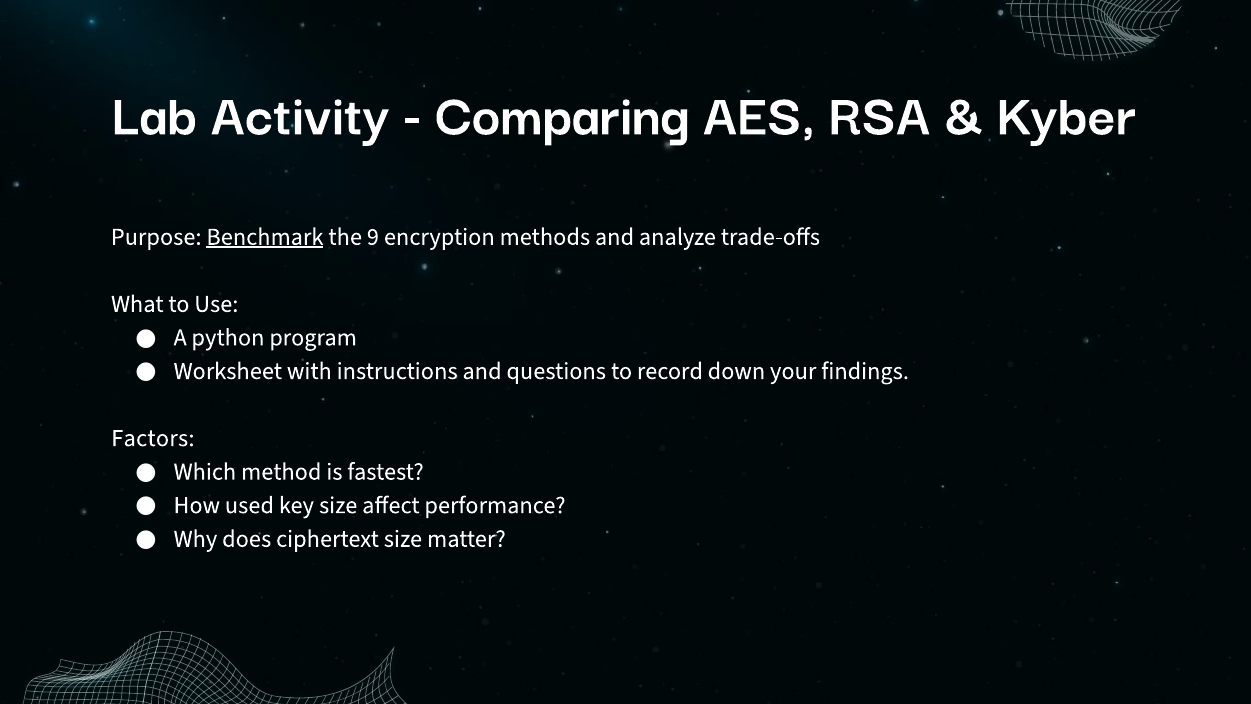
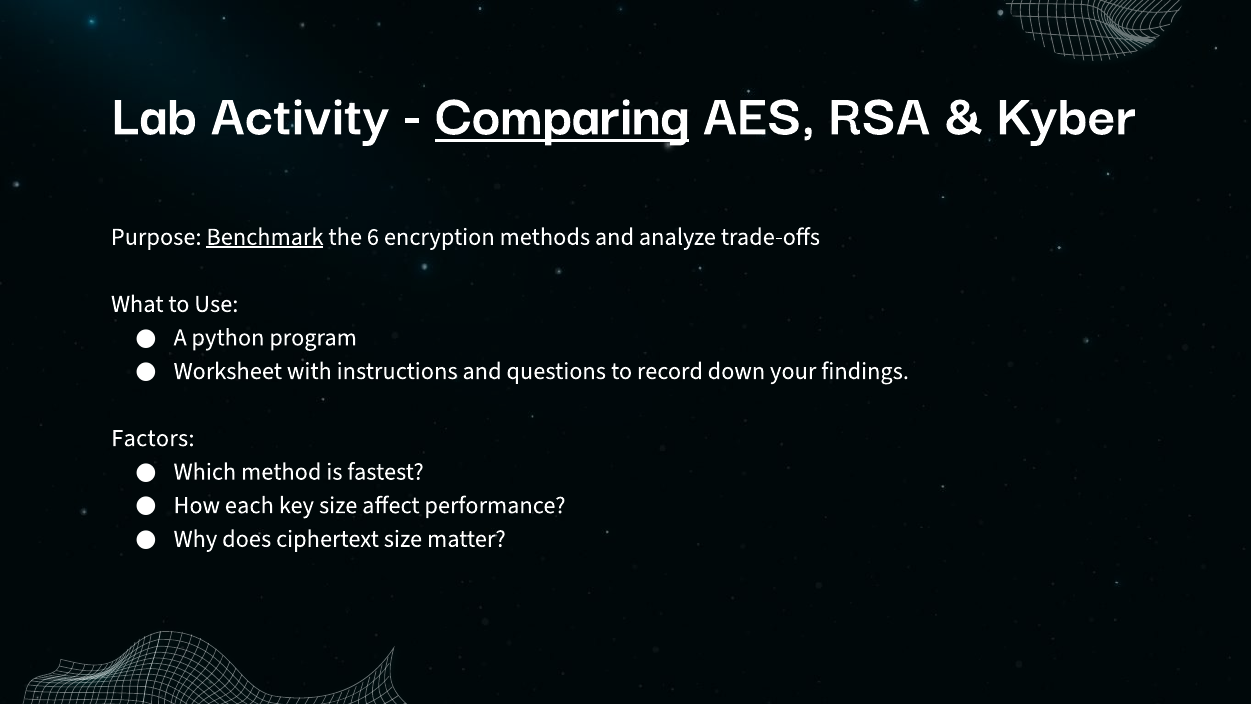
Comparing underline: none -> present
9: 9 -> 6
used: used -> each
